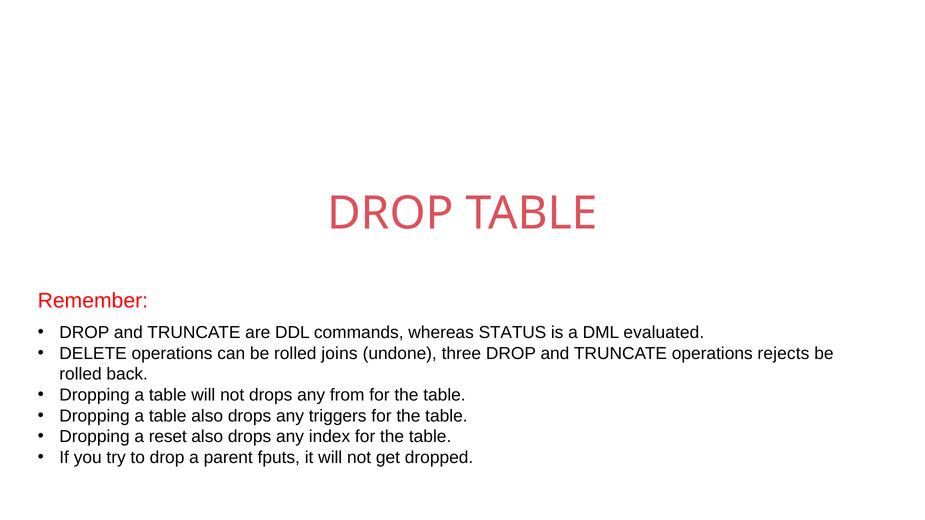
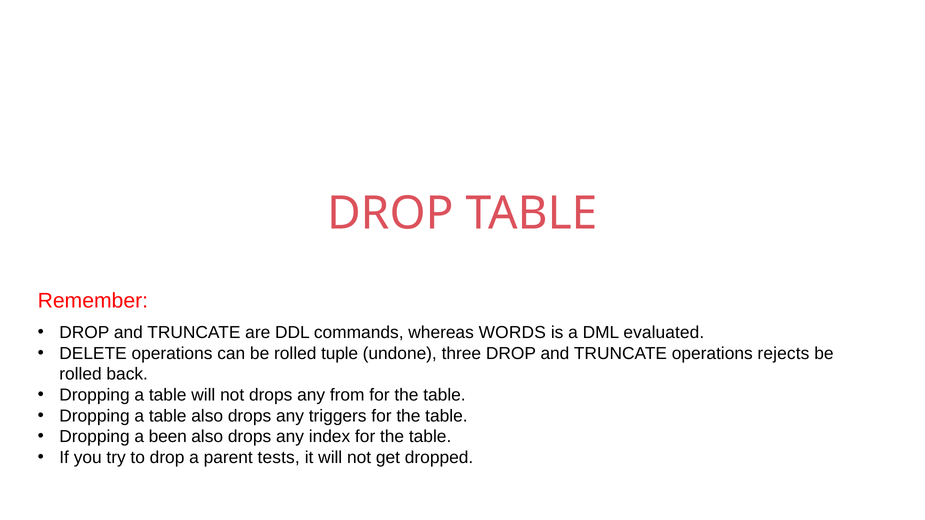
STATUS: STATUS -> WORDS
joins: joins -> tuple
reset: reset -> been
fputs: fputs -> tests
